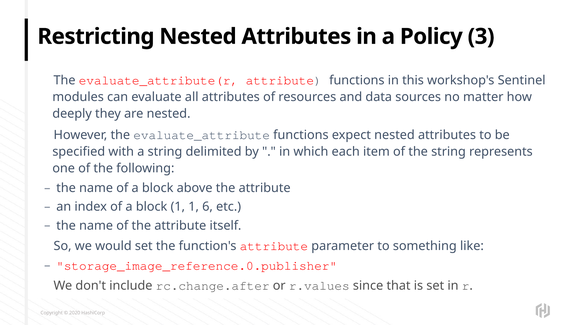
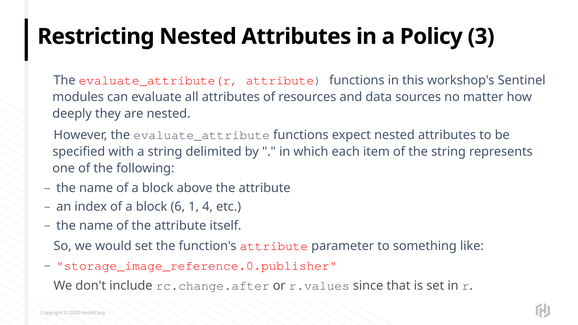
block 1: 1 -> 6
6: 6 -> 4
